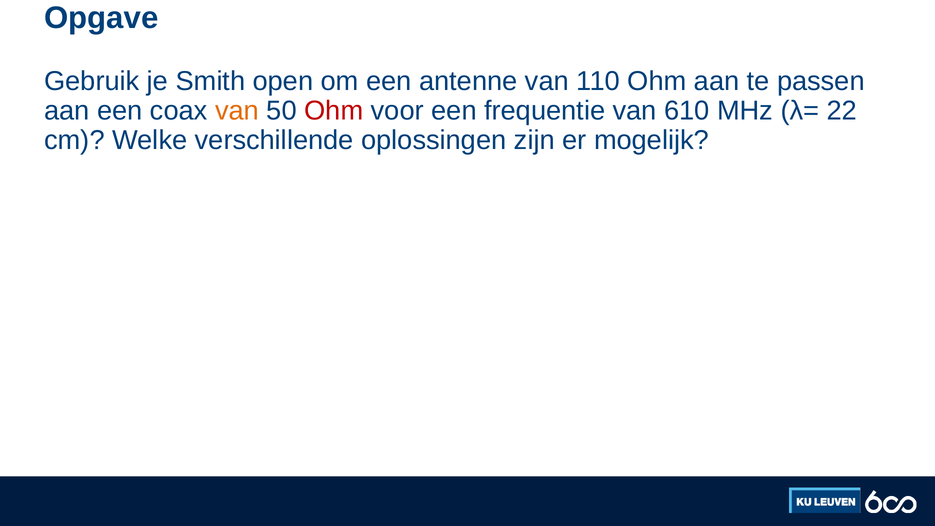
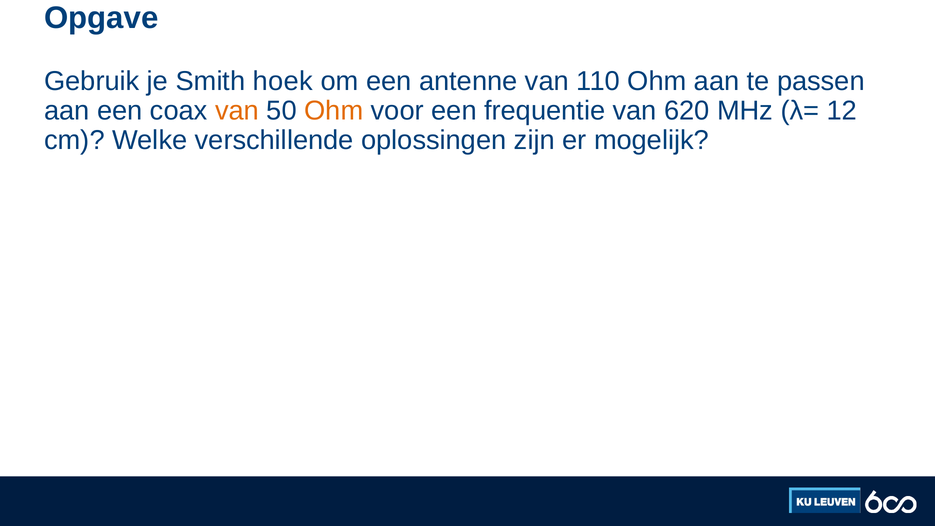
open: open -> hoek
Ohm at (334, 111) colour: red -> orange
610: 610 -> 620
22: 22 -> 12
